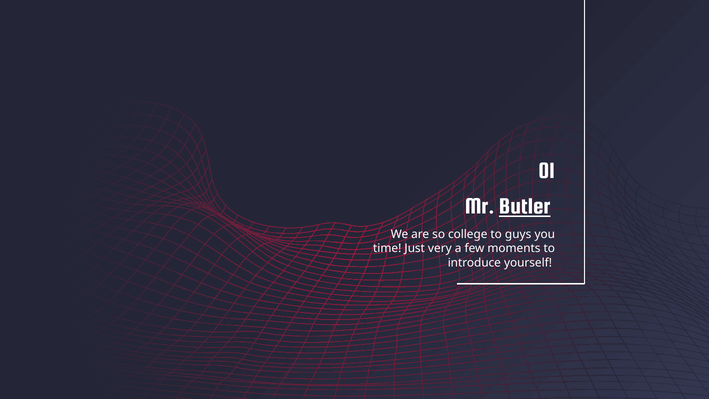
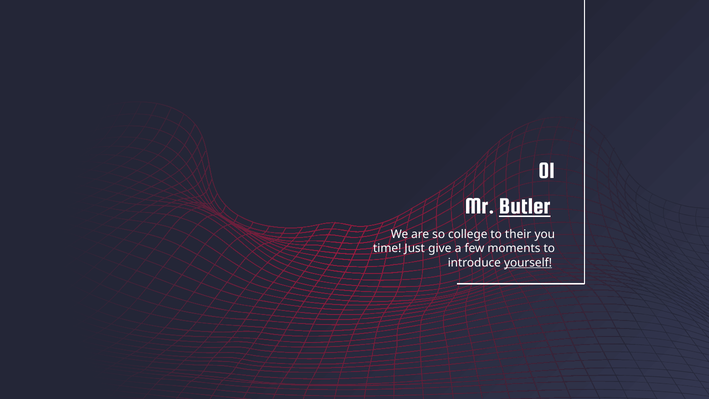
guys: guys -> their
very: very -> give
yourself underline: none -> present
